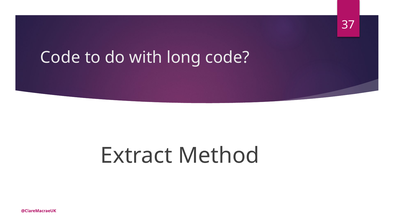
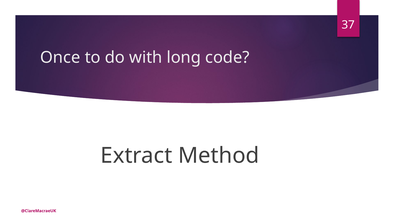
Code at (60, 58): Code -> Once
